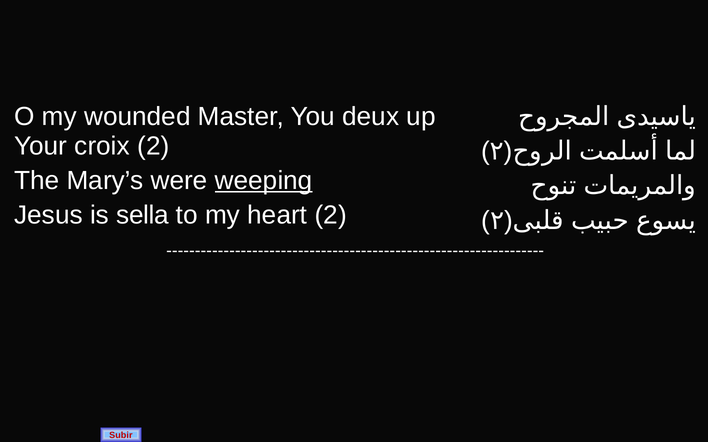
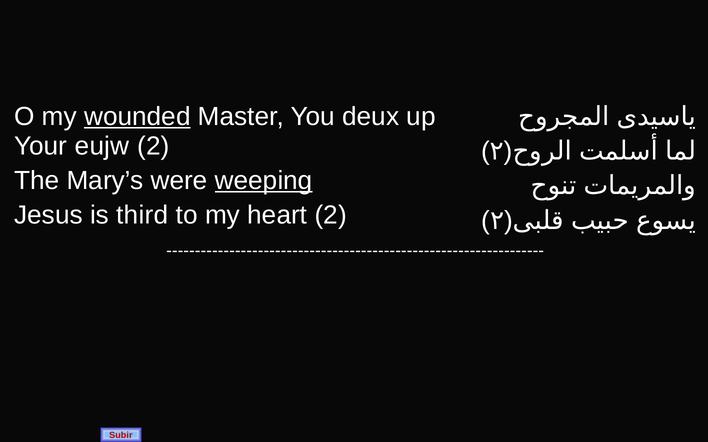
wounded underline: none -> present
croix: croix -> eujw
sella: sella -> third
